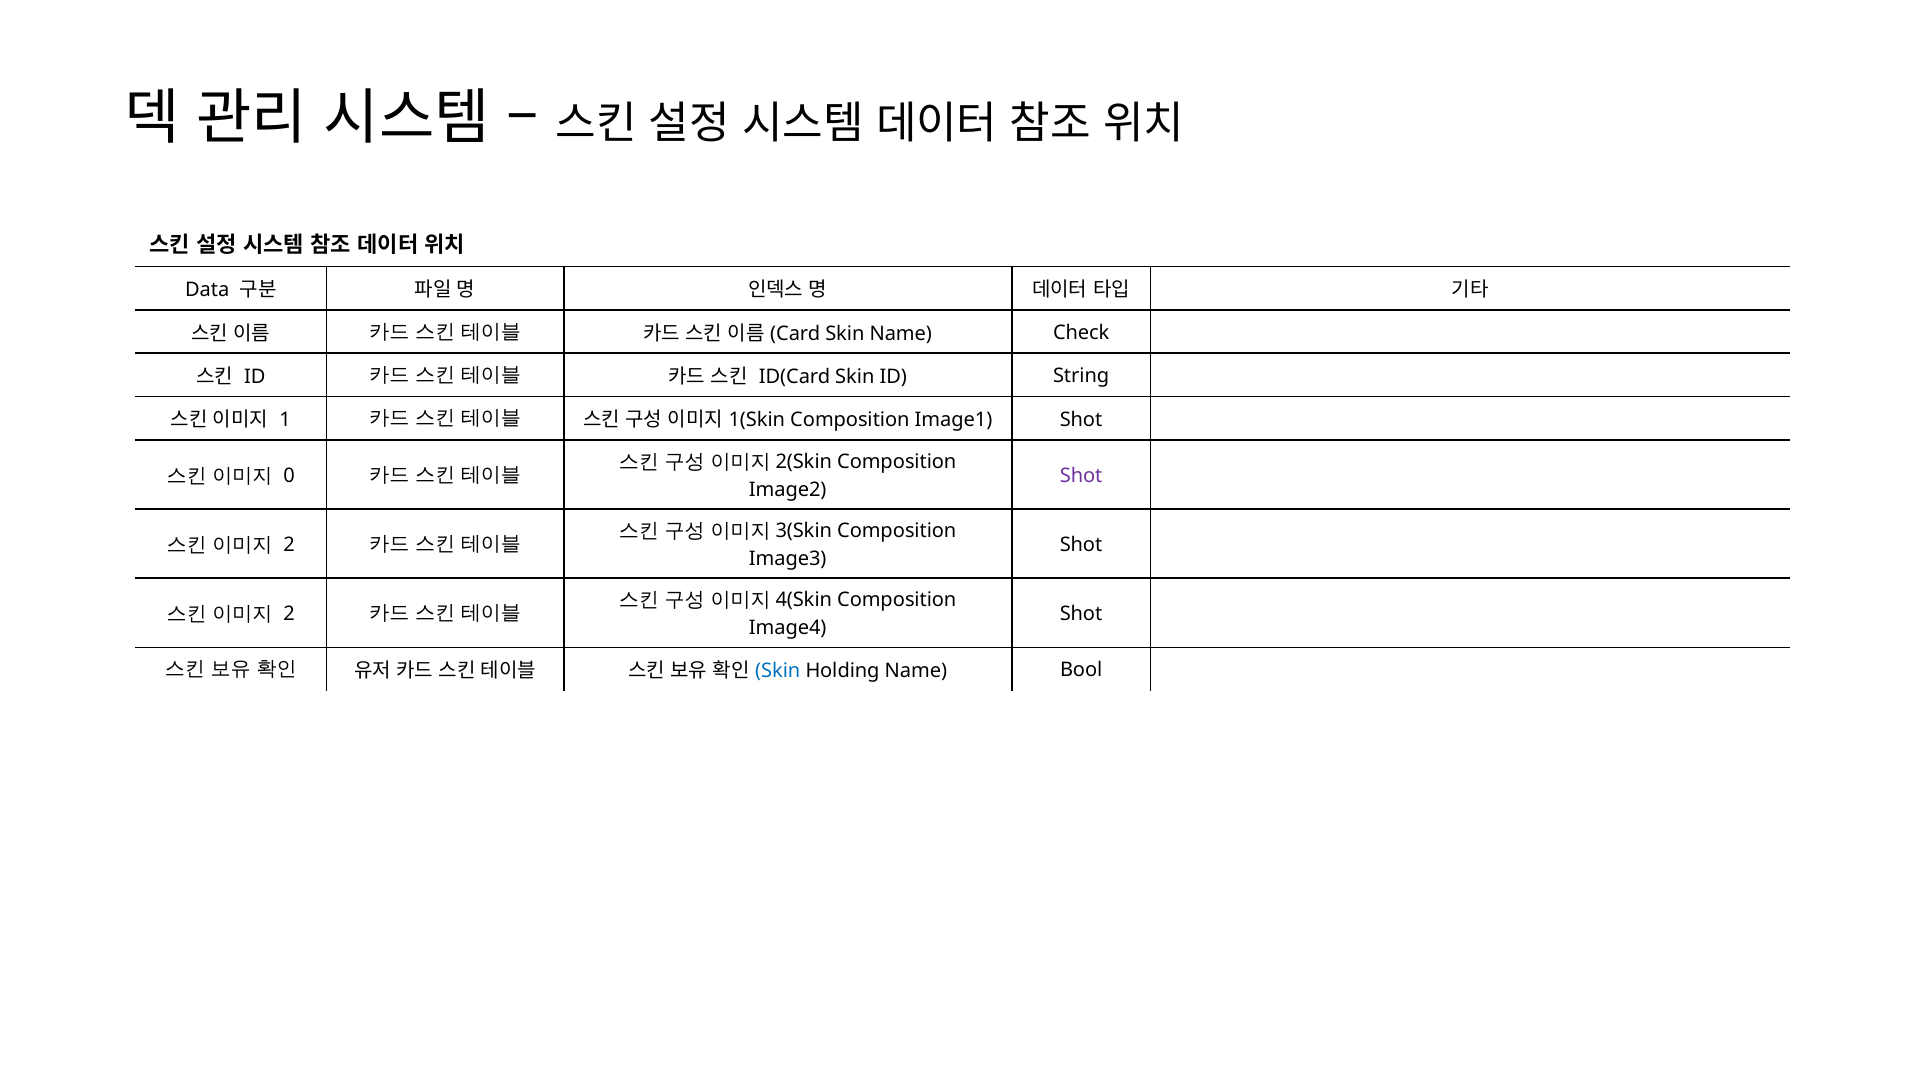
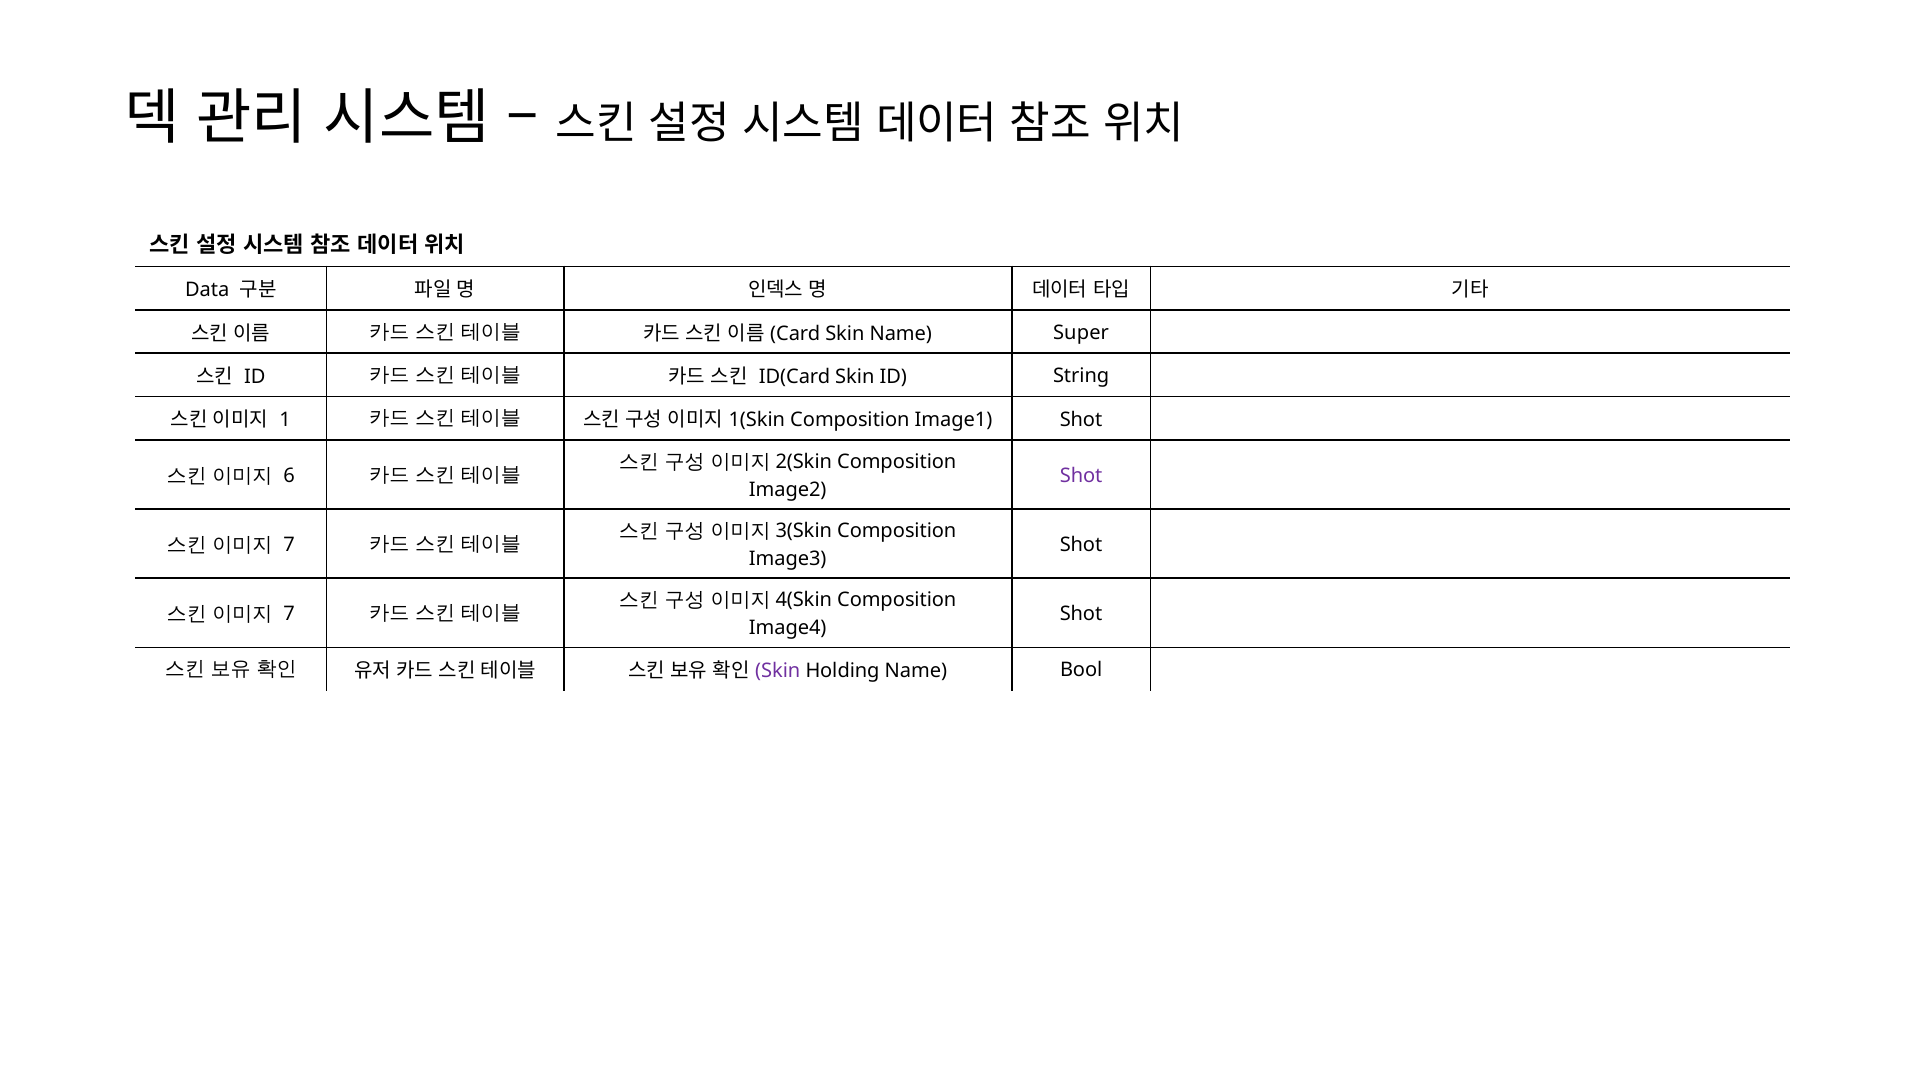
Check: Check -> Super
0: 0 -> 6
2 at (289, 545): 2 -> 7
2 at (289, 614): 2 -> 7
Skin at (778, 671) colour: blue -> purple
